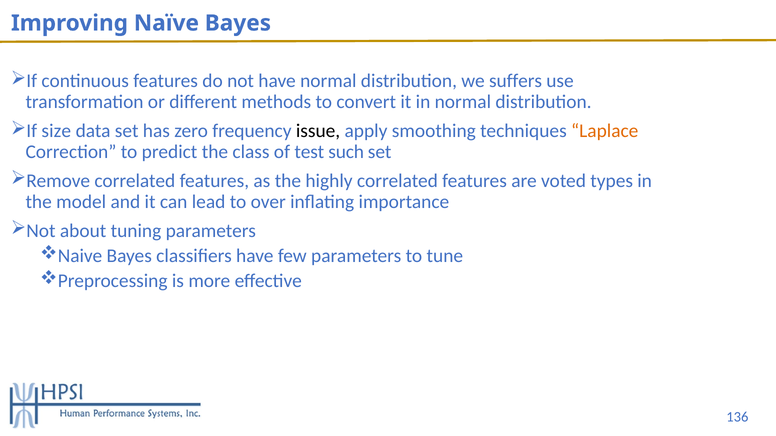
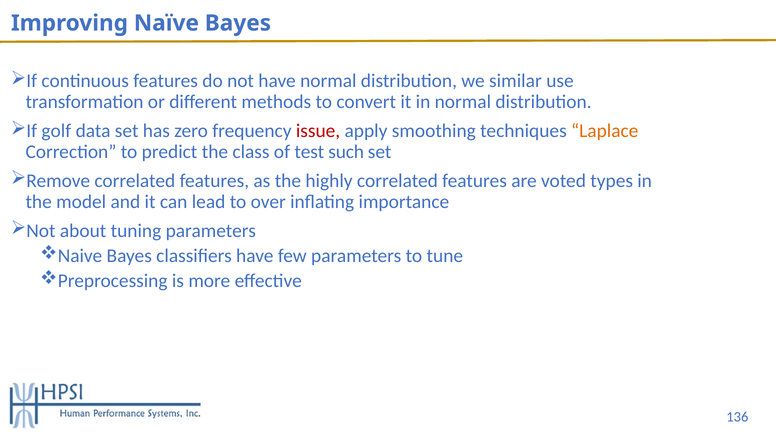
suffers: suffers -> similar
size: size -> golf
issue colour: black -> red
